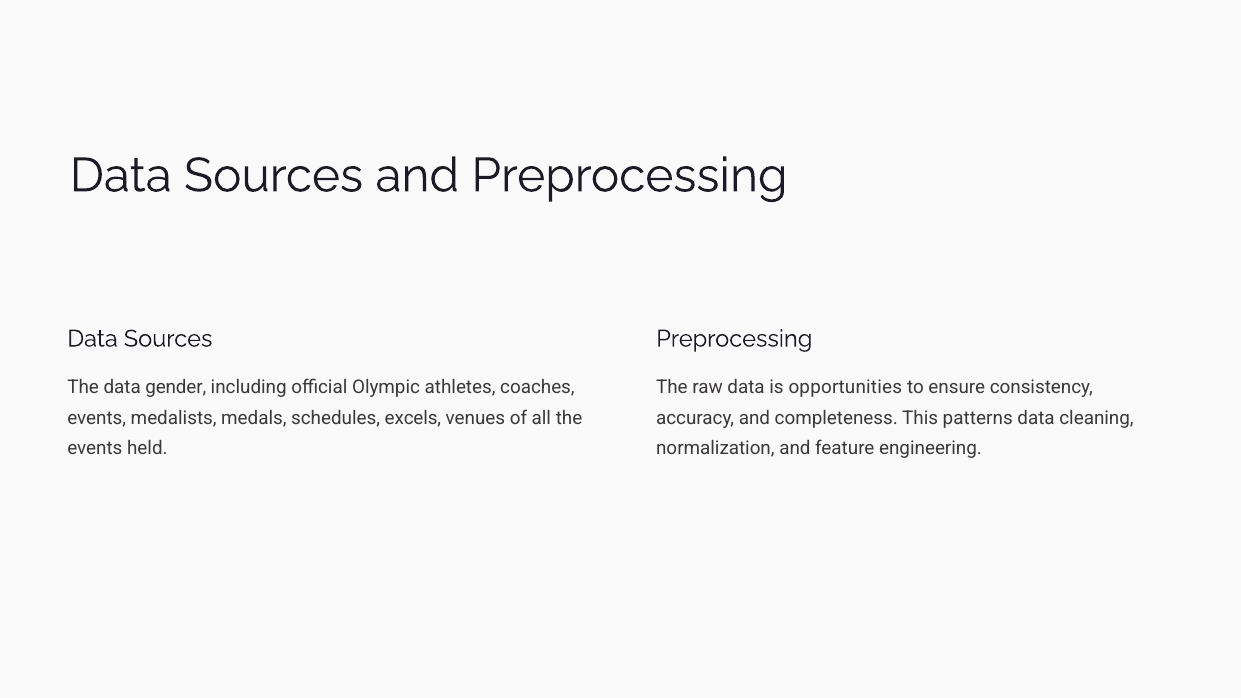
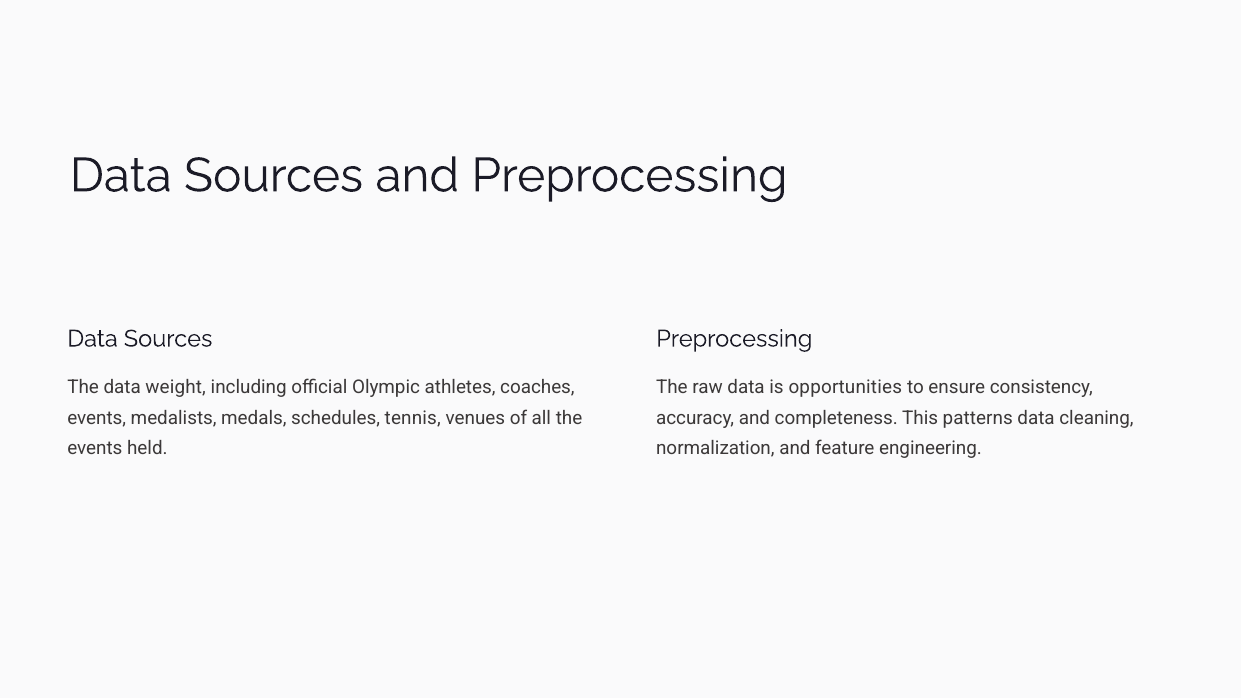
gender: gender -> weight
excels: excels -> tennis
